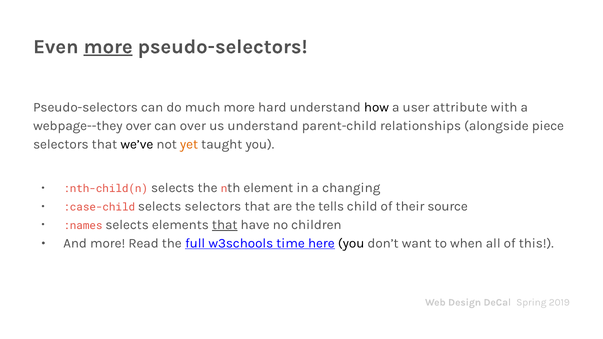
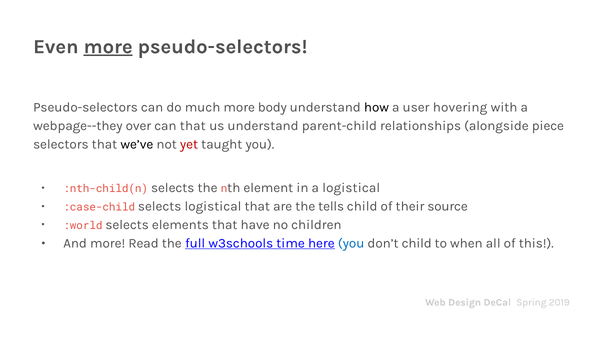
hard: hard -> body
attribute: attribute -> hovering
can over: over -> that
yet colour: orange -> red
a changing: changing -> logistical
selects selectors: selectors -> logistical
:names: :names -> :world
that at (225, 225) underline: present -> none
you at (351, 243) colour: black -> blue
don’t want: want -> child
